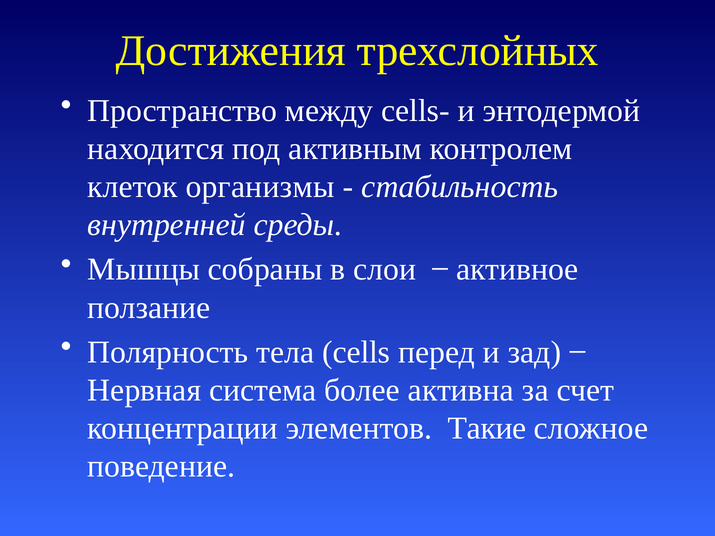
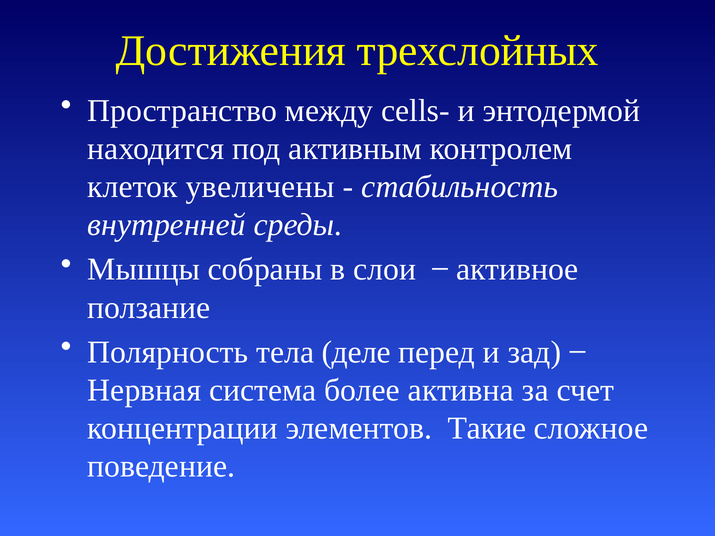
организмы: организмы -> увеличены
cells: cells -> деле
